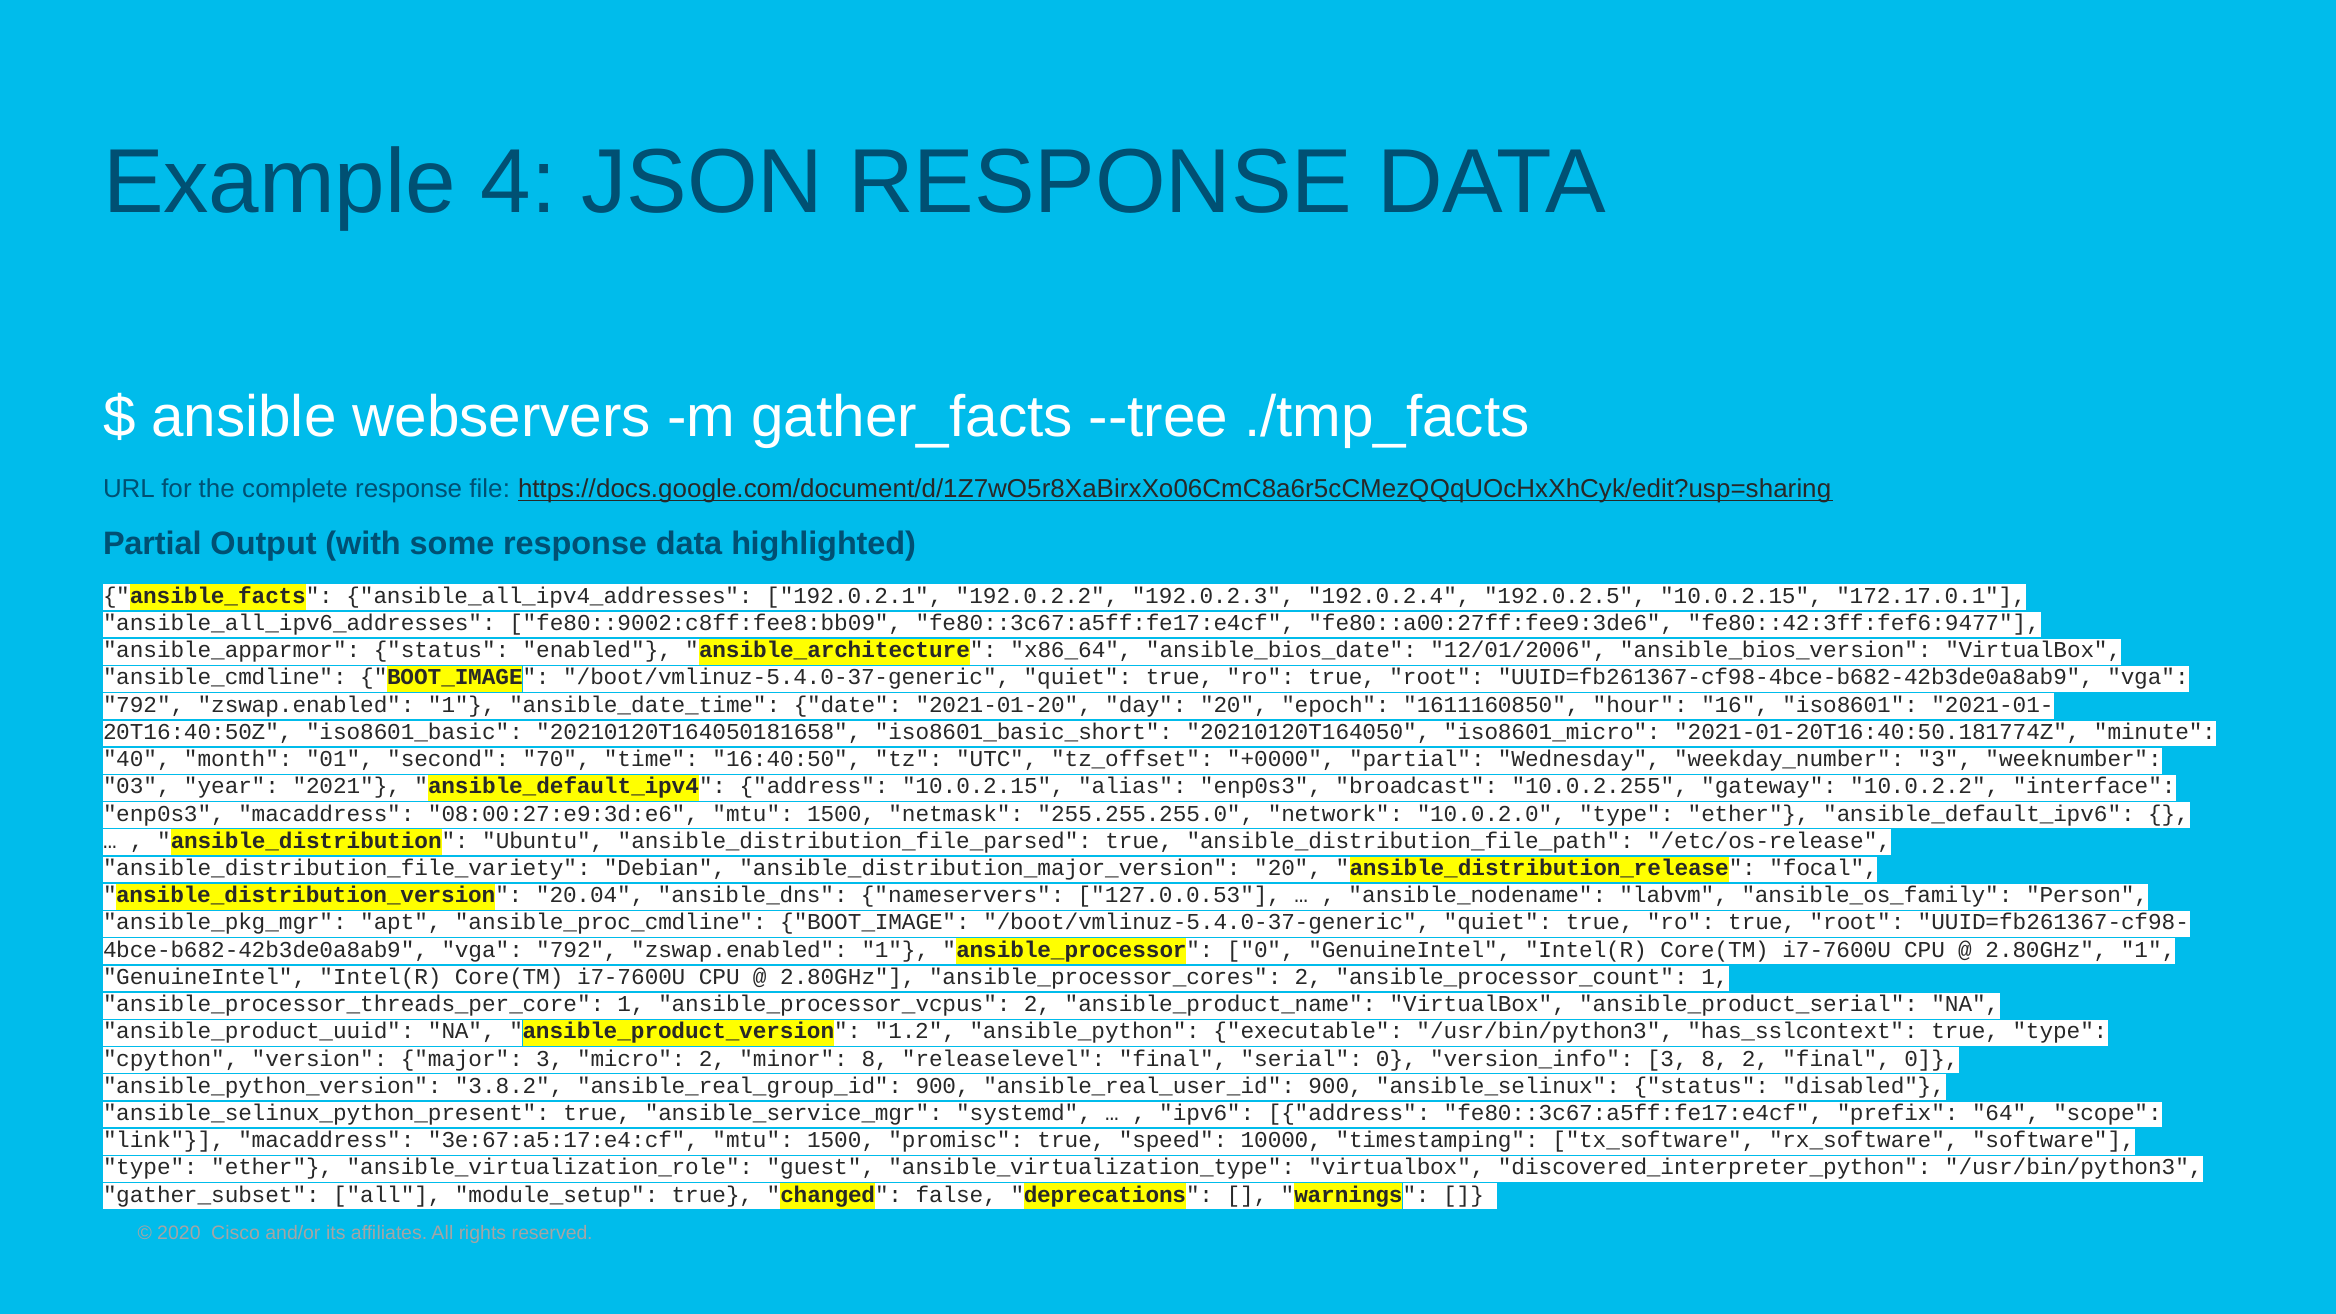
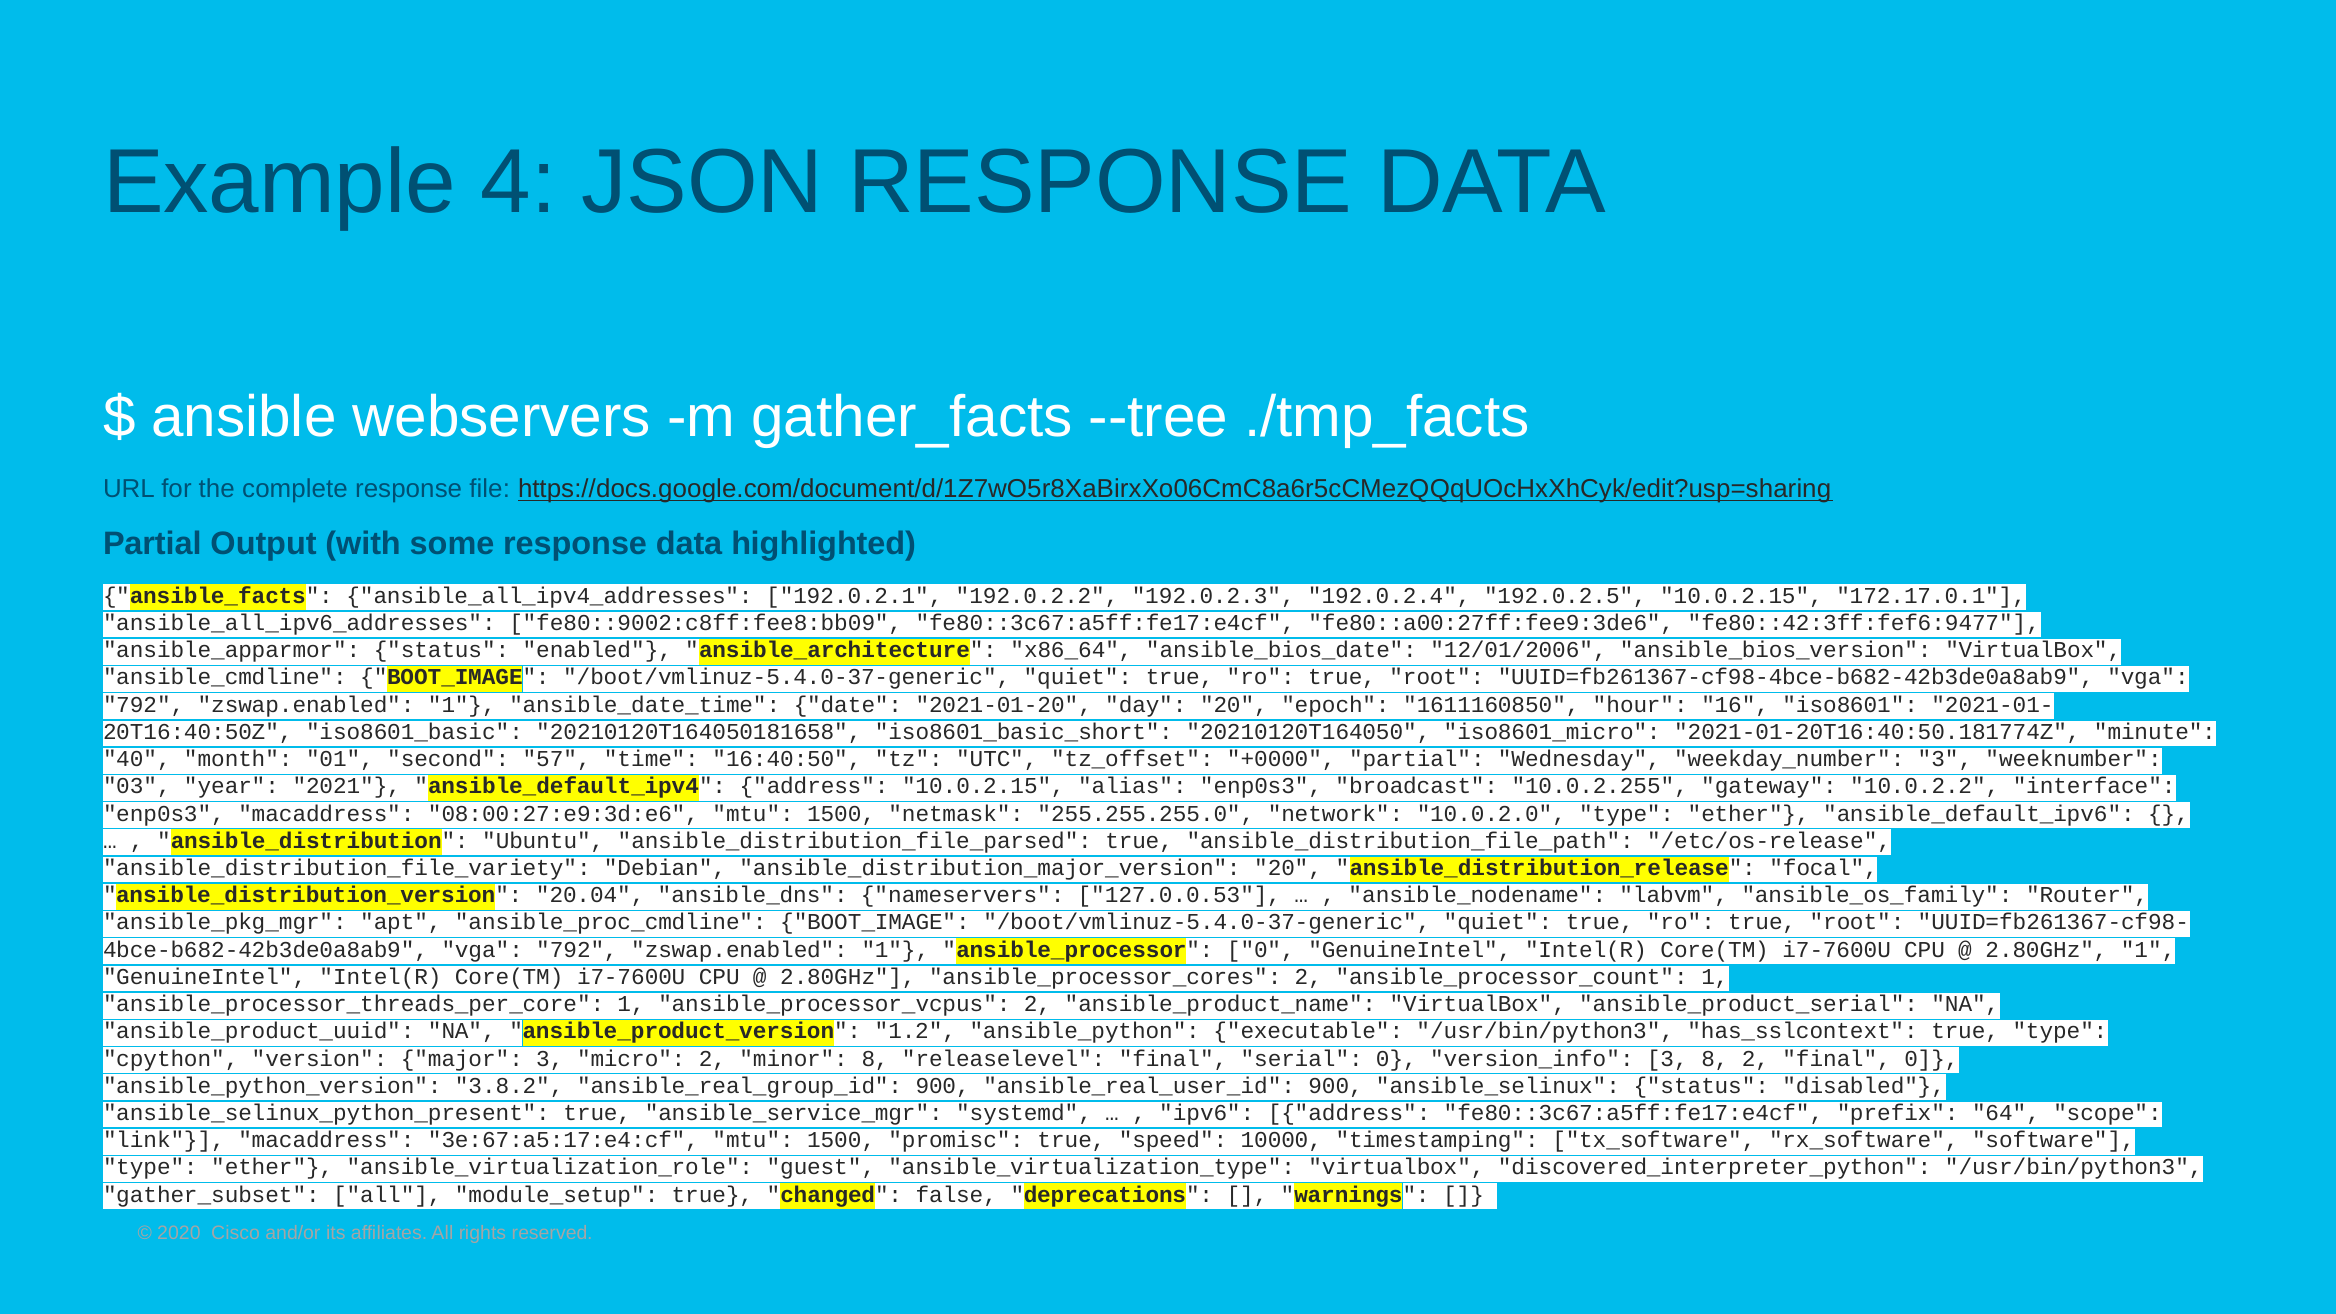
70: 70 -> 57
Person: Person -> Router
